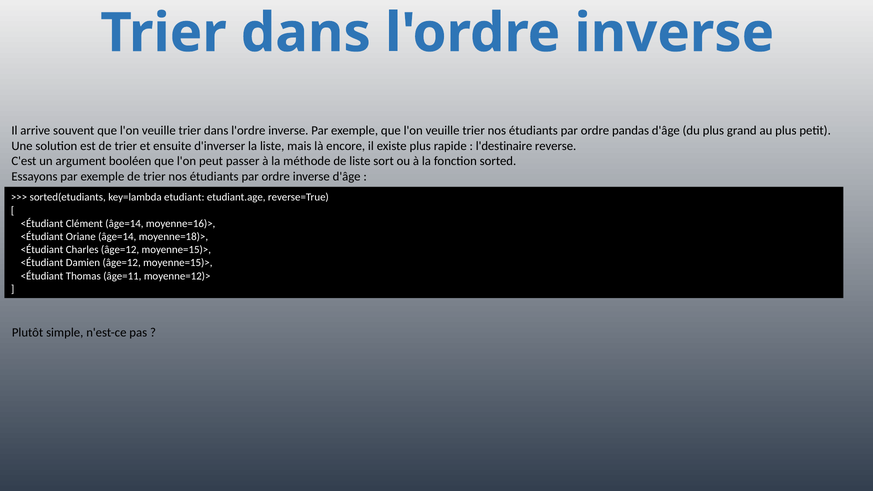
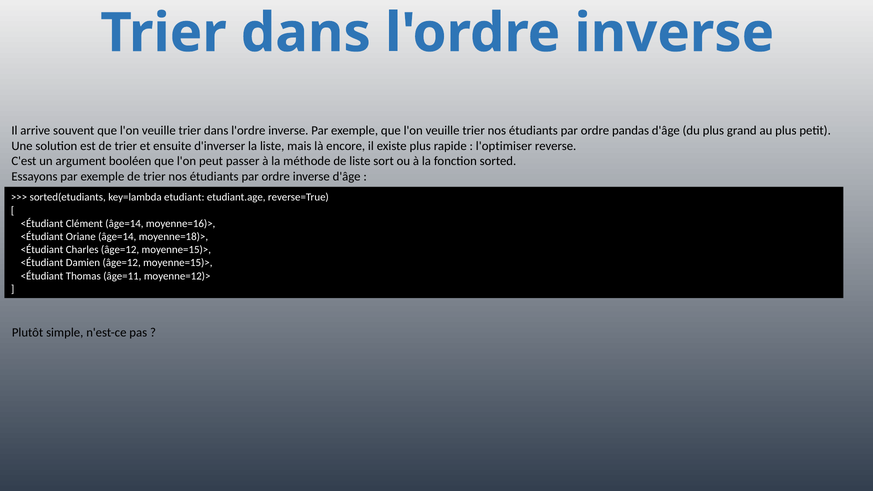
l'destinaire: l'destinaire -> l'optimiser
